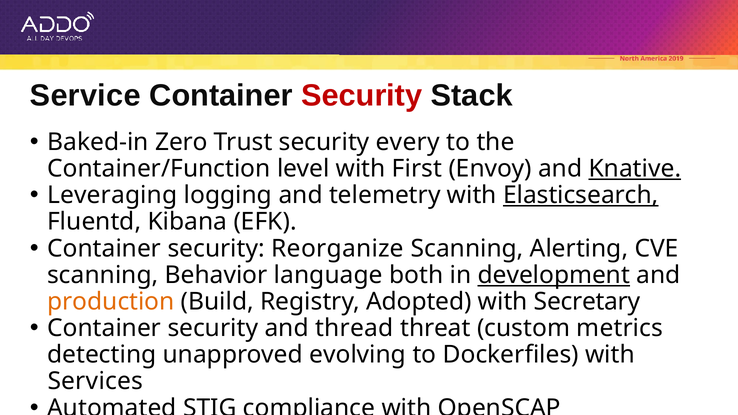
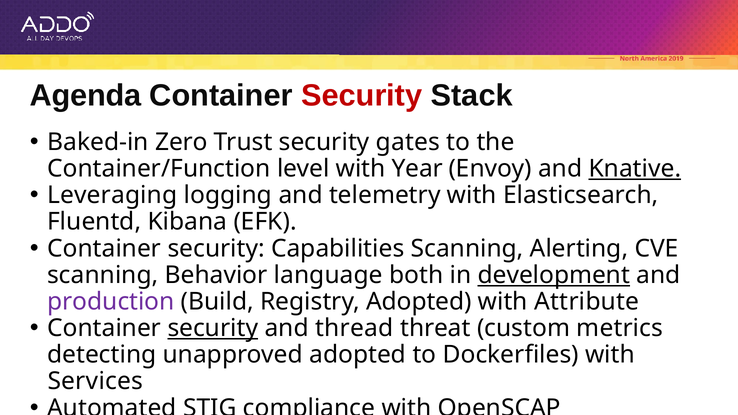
Service: Service -> Agenda
every: every -> gates
First: First -> Year
Elasticsearch underline: present -> none
Reorganize: Reorganize -> Capabilities
production colour: orange -> purple
Secretary: Secretary -> Attribute
security at (213, 328) underline: none -> present
unapproved evolving: evolving -> adopted
